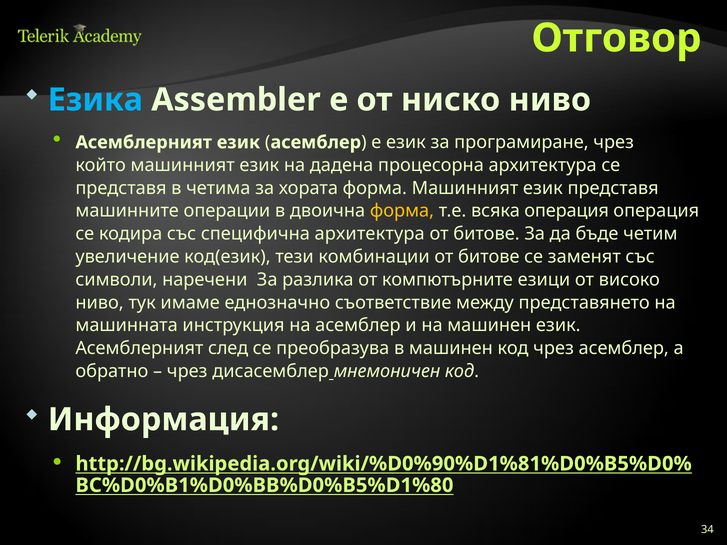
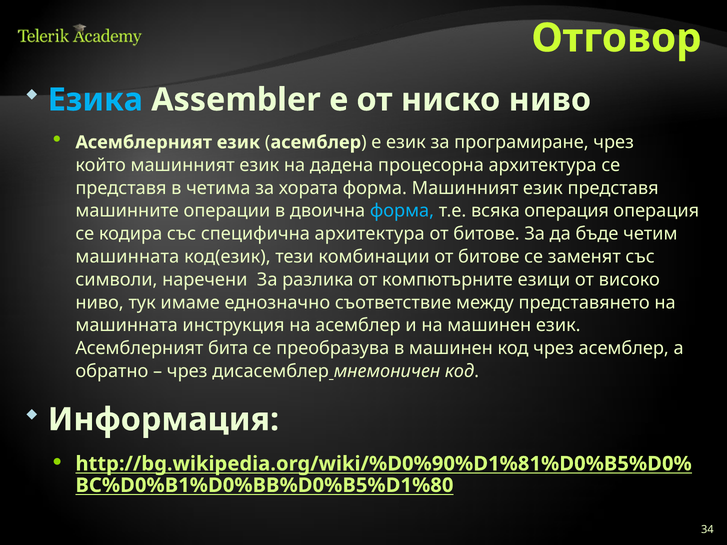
форма at (402, 211) colour: yellow -> light blue
увеличение at (127, 257): увеличение -> машинната
след: след -> бита
